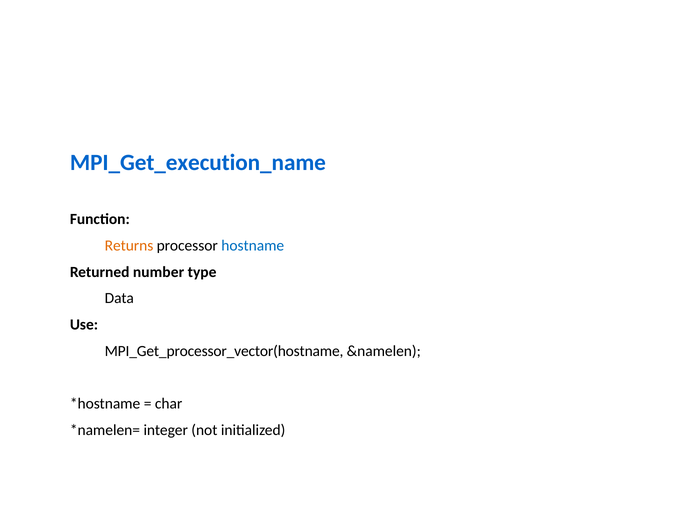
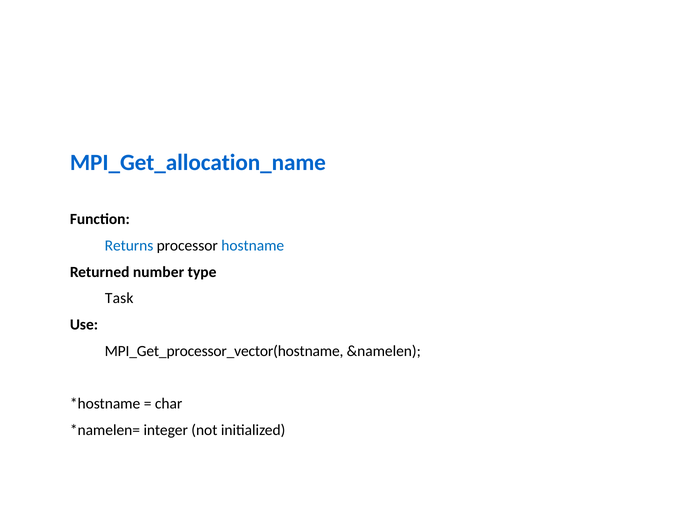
MPI_Get_execution_name: MPI_Get_execution_name -> MPI_Get_allocation_name
Returns colour: orange -> blue
Data: Data -> Task
